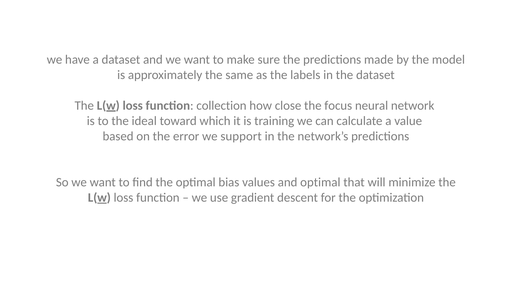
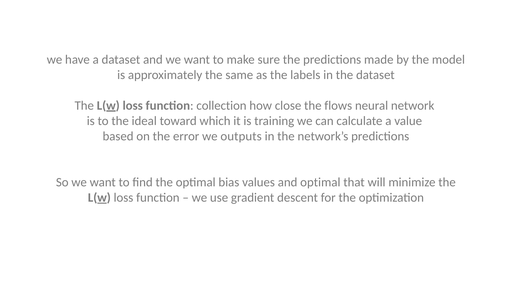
focus: focus -> flows
support: support -> outputs
